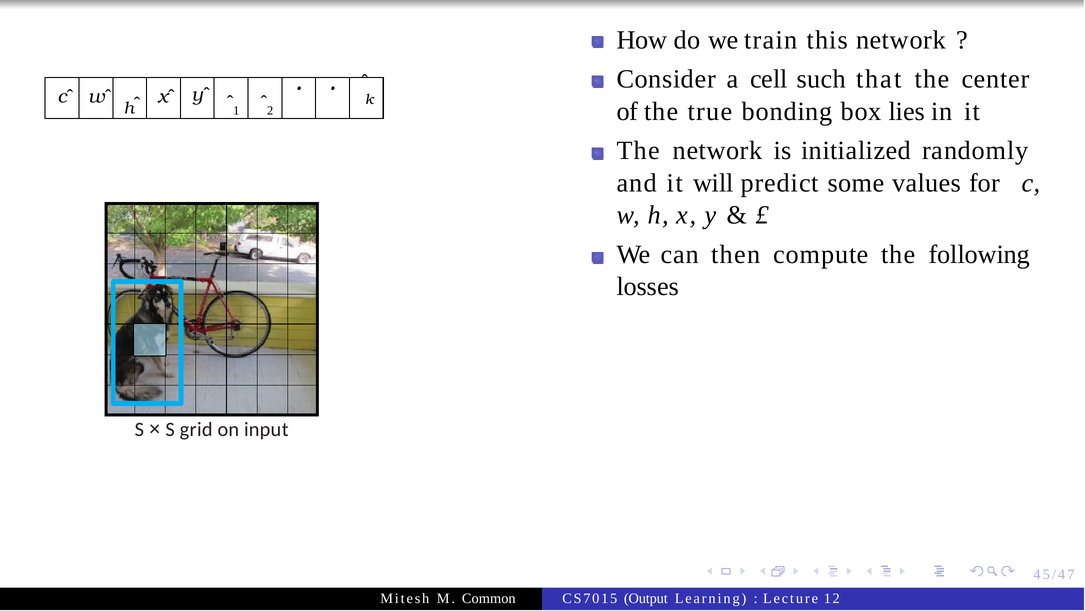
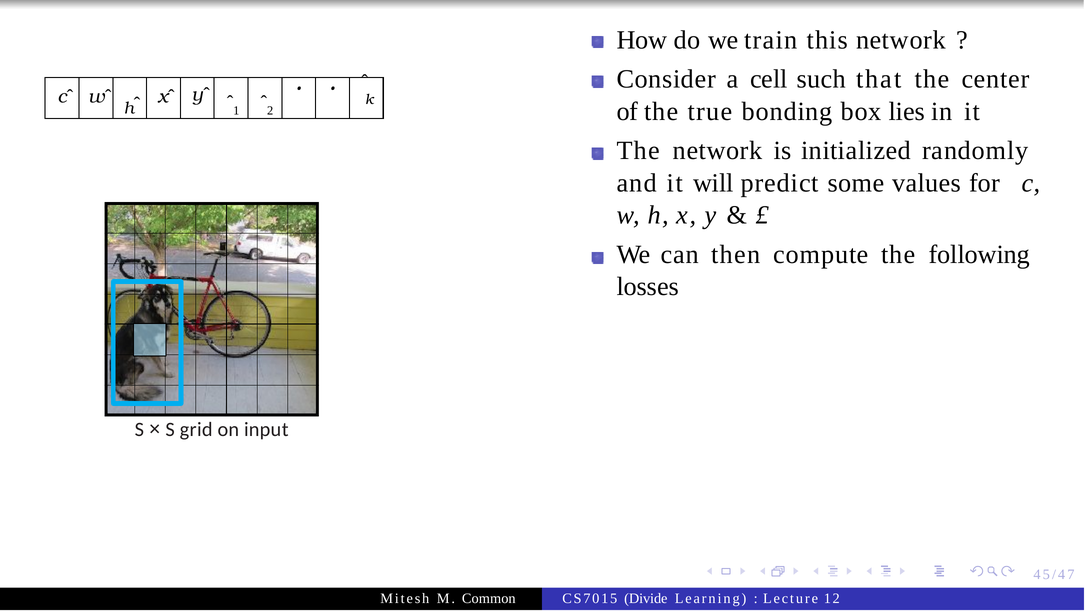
Output: Output -> Divide
